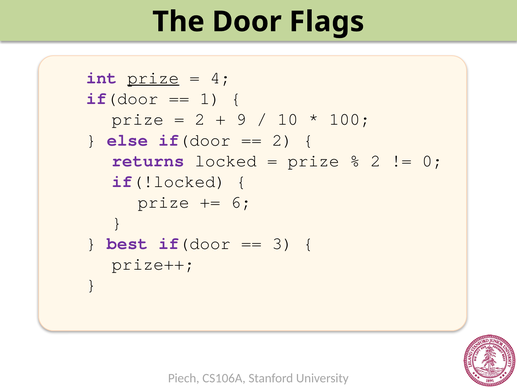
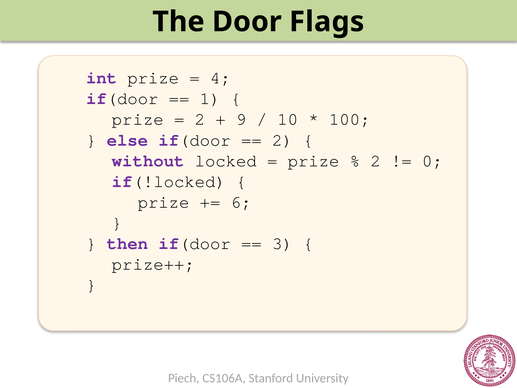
prize at (153, 78) underline: present -> none
returns: returns -> without
best: best -> then
